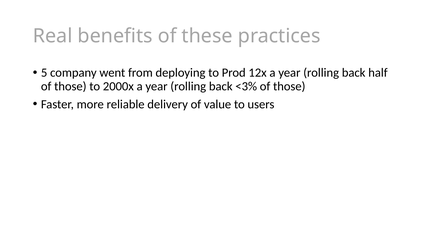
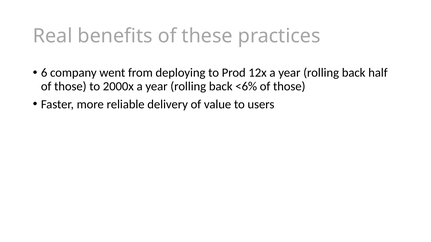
5: 5 -> 6
<3%: <3% -> <6%
